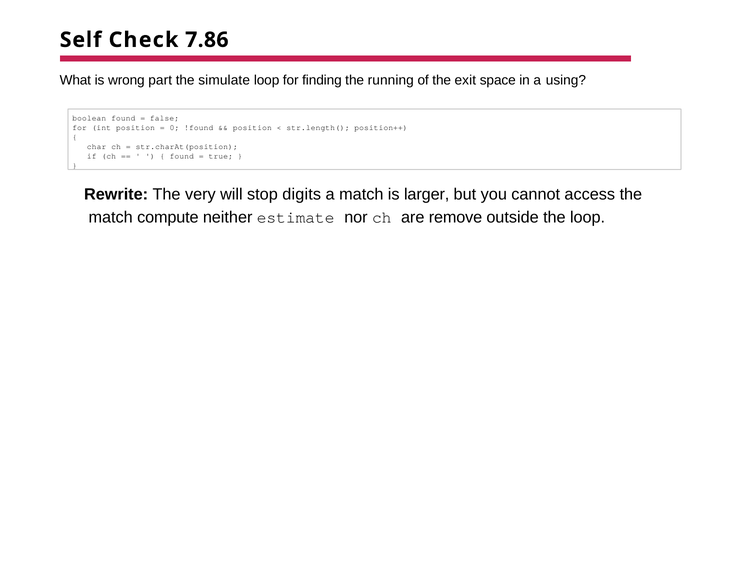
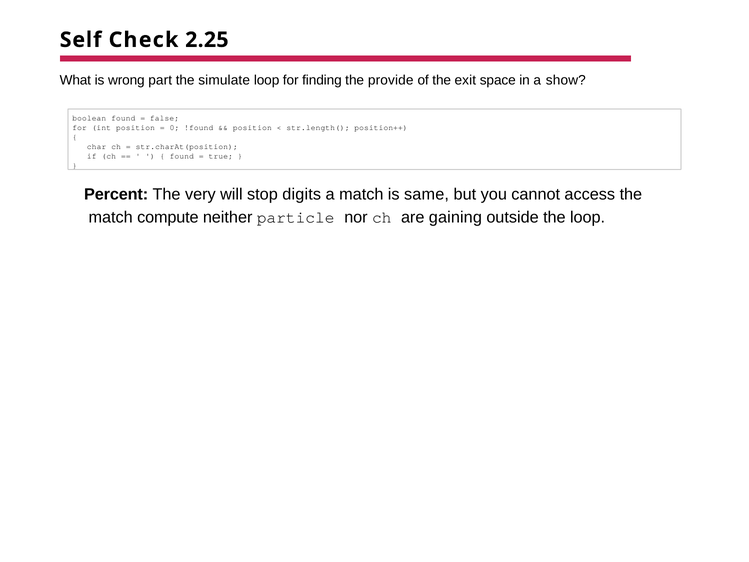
7.86: 7.86 -> 2.25
running: running -> provide
using: using -> show
Rewrite: Rewrite -> Percent
larger: larger -> same
estimate: estimate -> particle
remove: remove -> gaining
